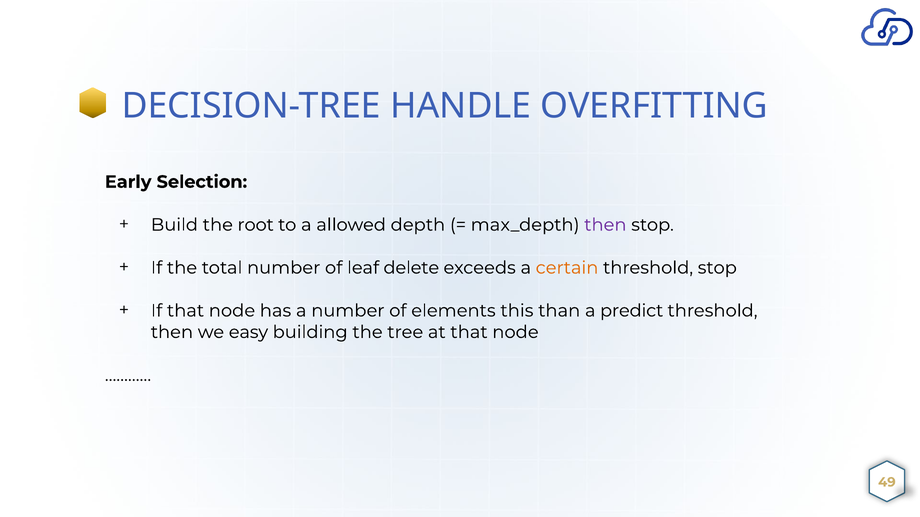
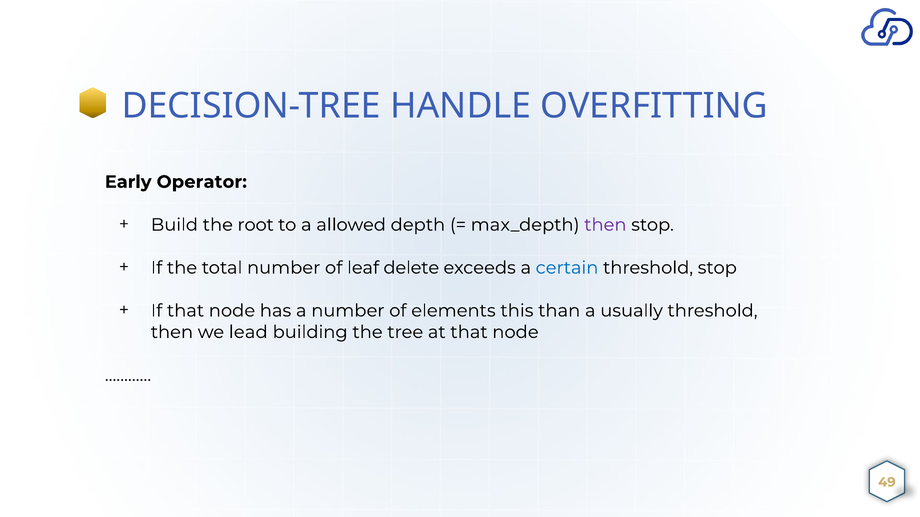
Selection: Selection -> Operator
certain colour: orange -> blue
predict: predict -> usually
easy: easy -> lead
